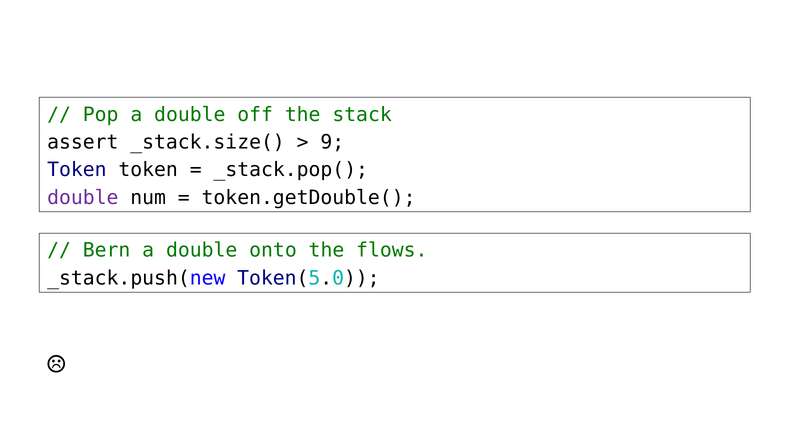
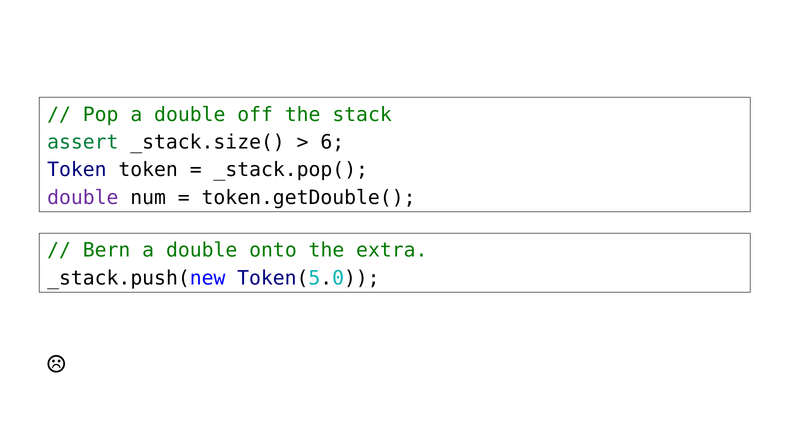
assert colour: black -> green
9: 9 -> 6
flows: flows -> extra
